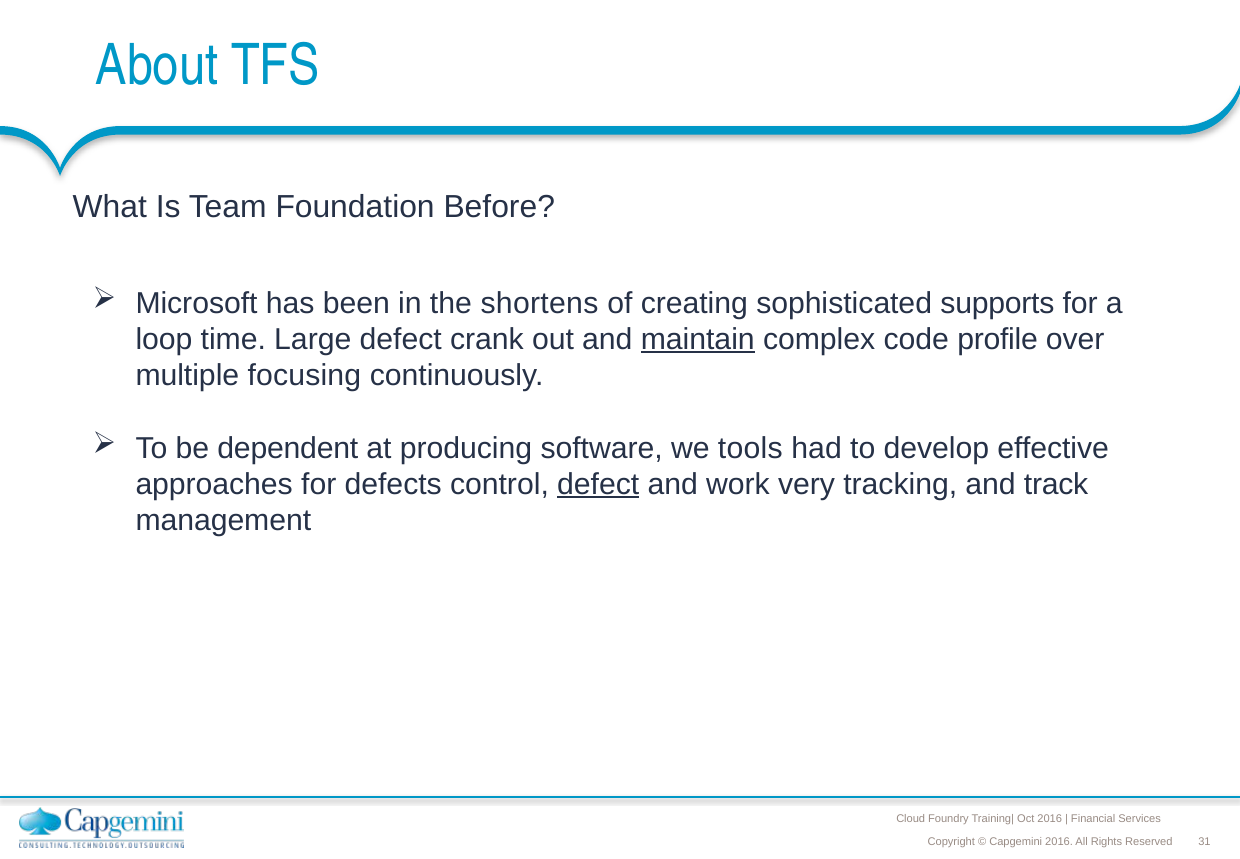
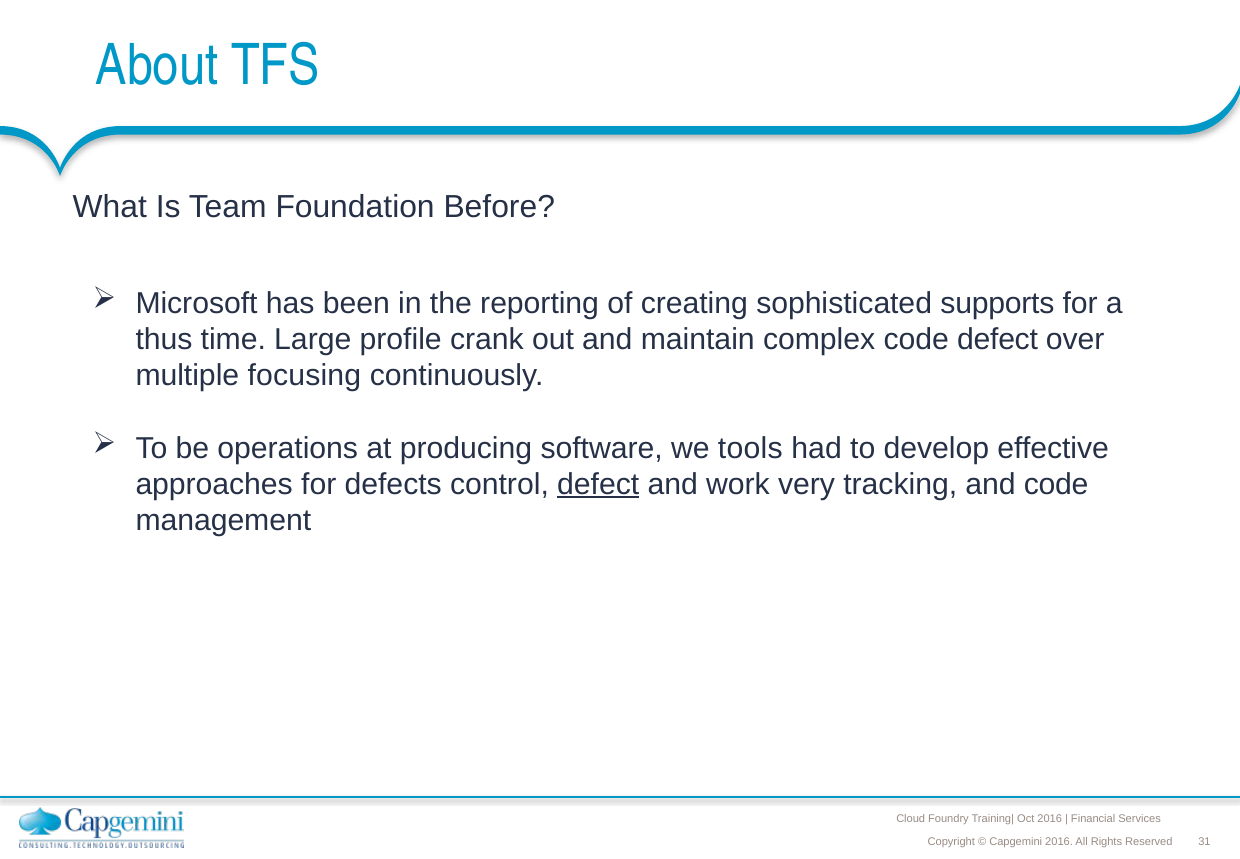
shortens: shortens -> reporting
loop: loop -> thus
Large defect: defect -> profile
maintain underline: present -> none
code profile: profile -> defect
dependent: dependent -> operations
and track: track -> code
